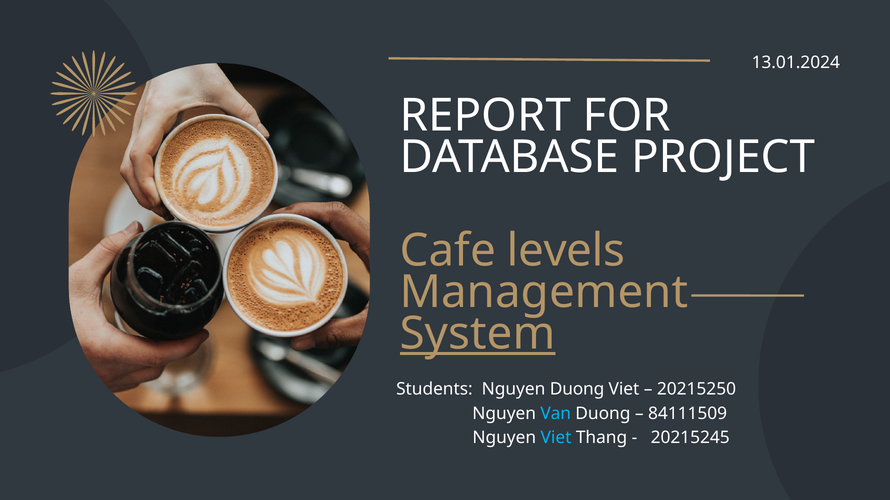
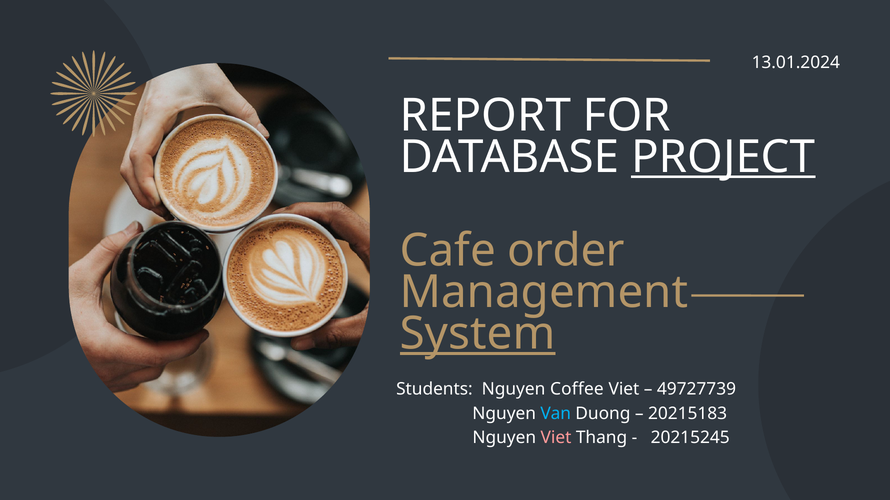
PROJECT underline: none -> present
levels: levels -> order
Nguyen Duong: Duong -> Coffee
20215250: 20215250 -> 49727739
84111509: 84111509 -> 20215183
Viet at (556, 438) colour: light blue -> pink
